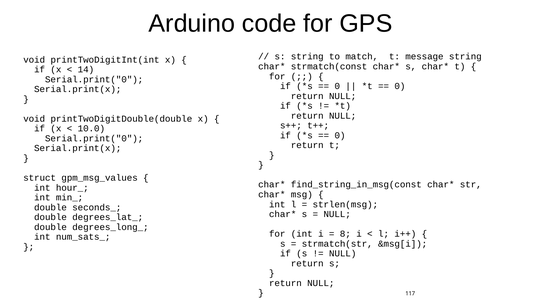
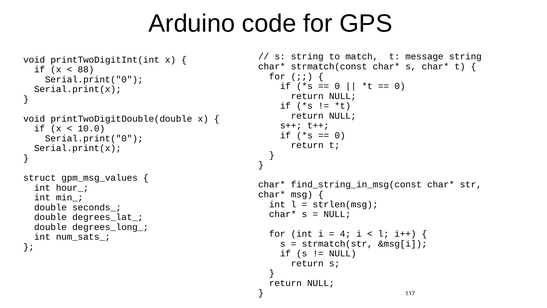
14: 14 -> 88
8: 8 -> 4
